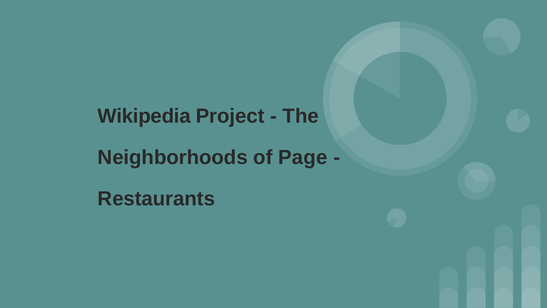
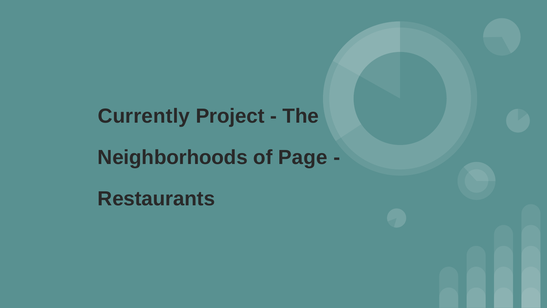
Wikipedia: Wikipedia -> Currently
